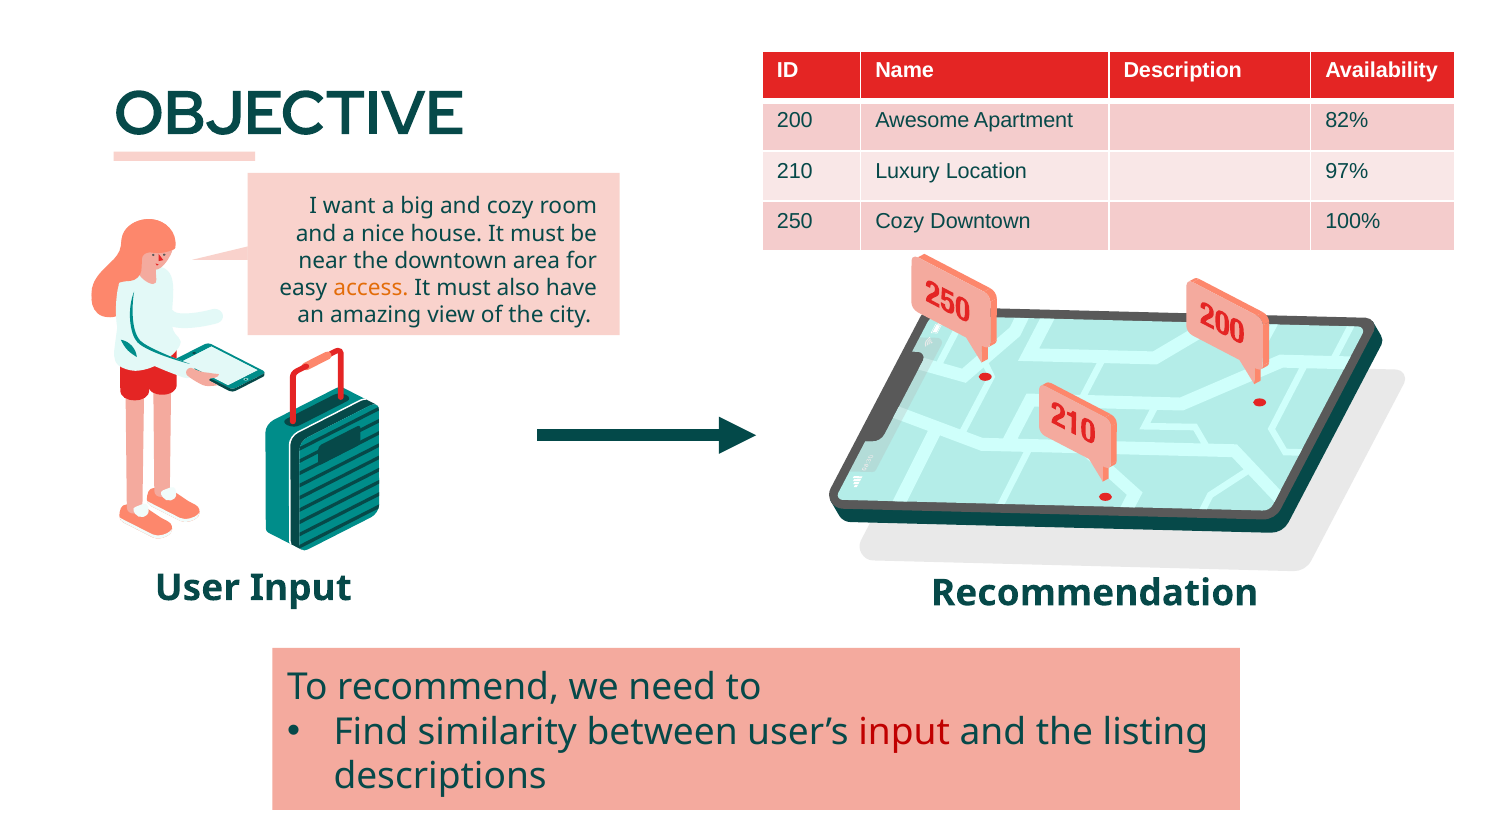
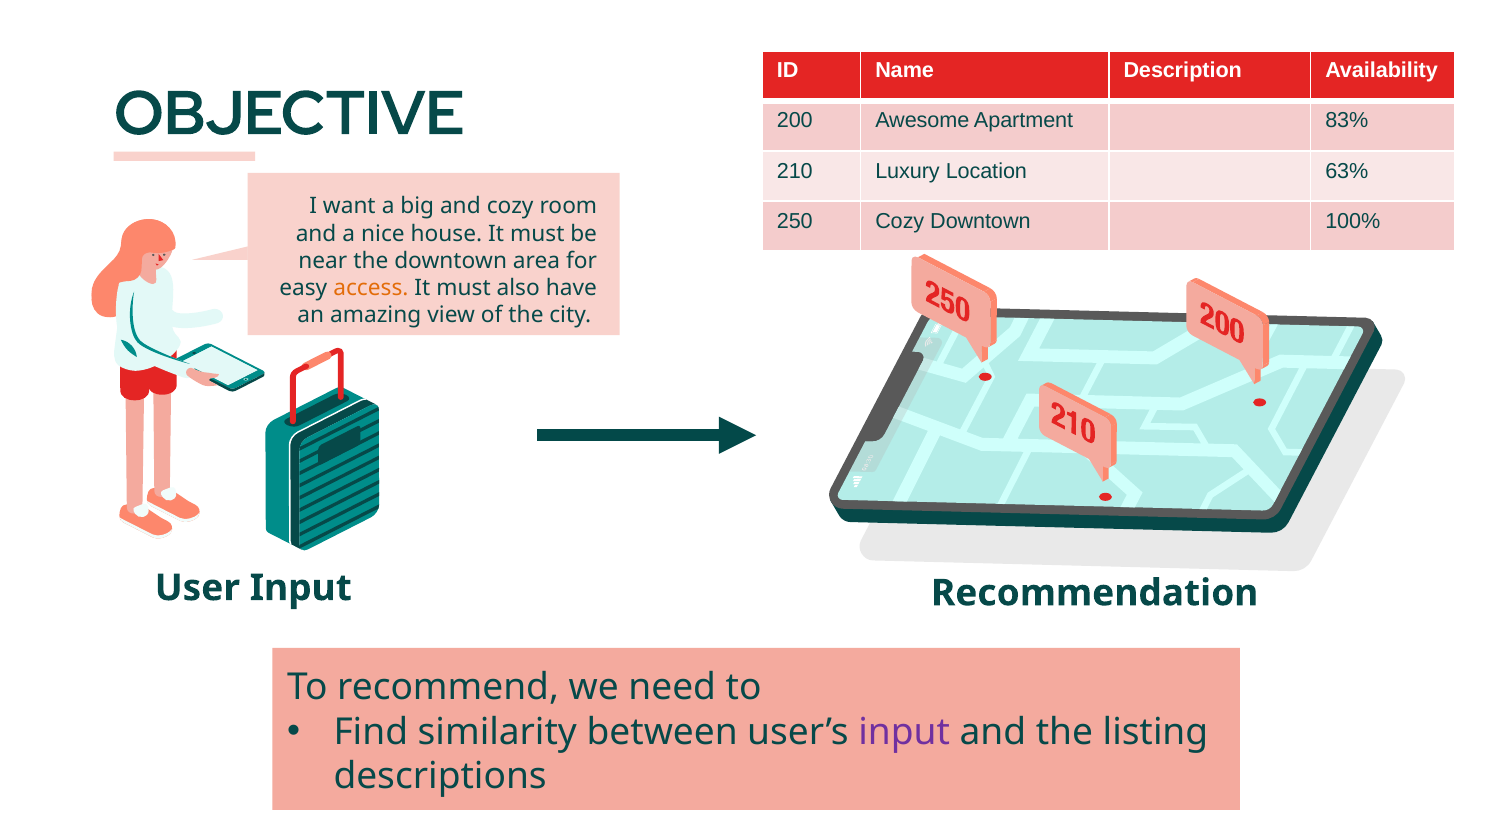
82%: 82% -> 83%
97%: 97% -> 63%
input at (904, 732) colour: red -> purple
